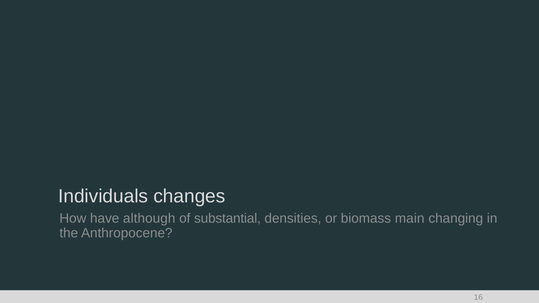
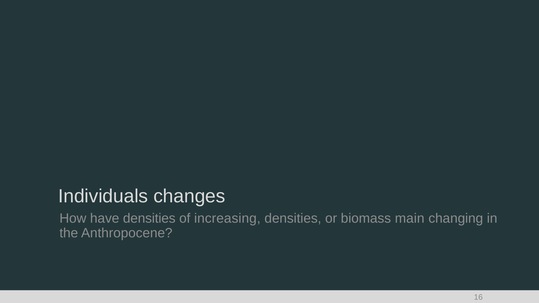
have although: although -> densities
substantial: substantial -> increasing
